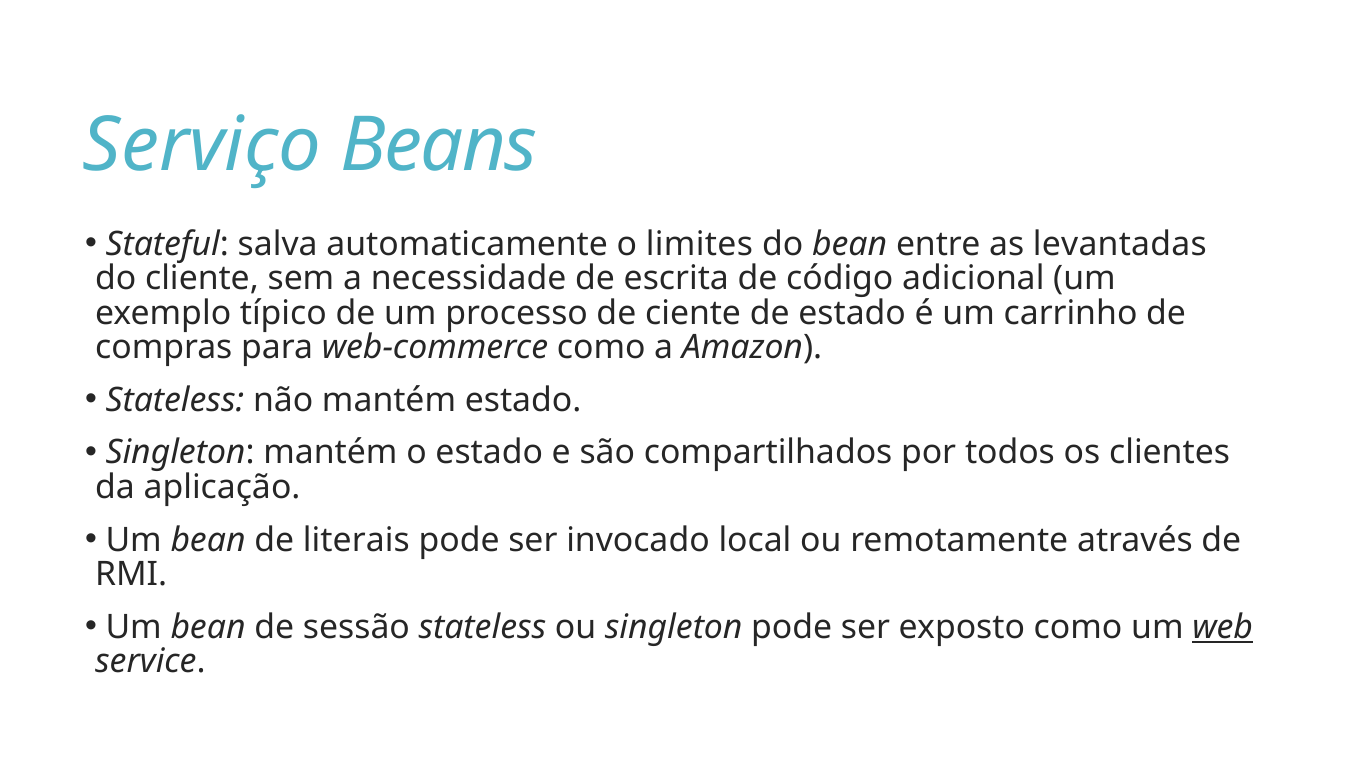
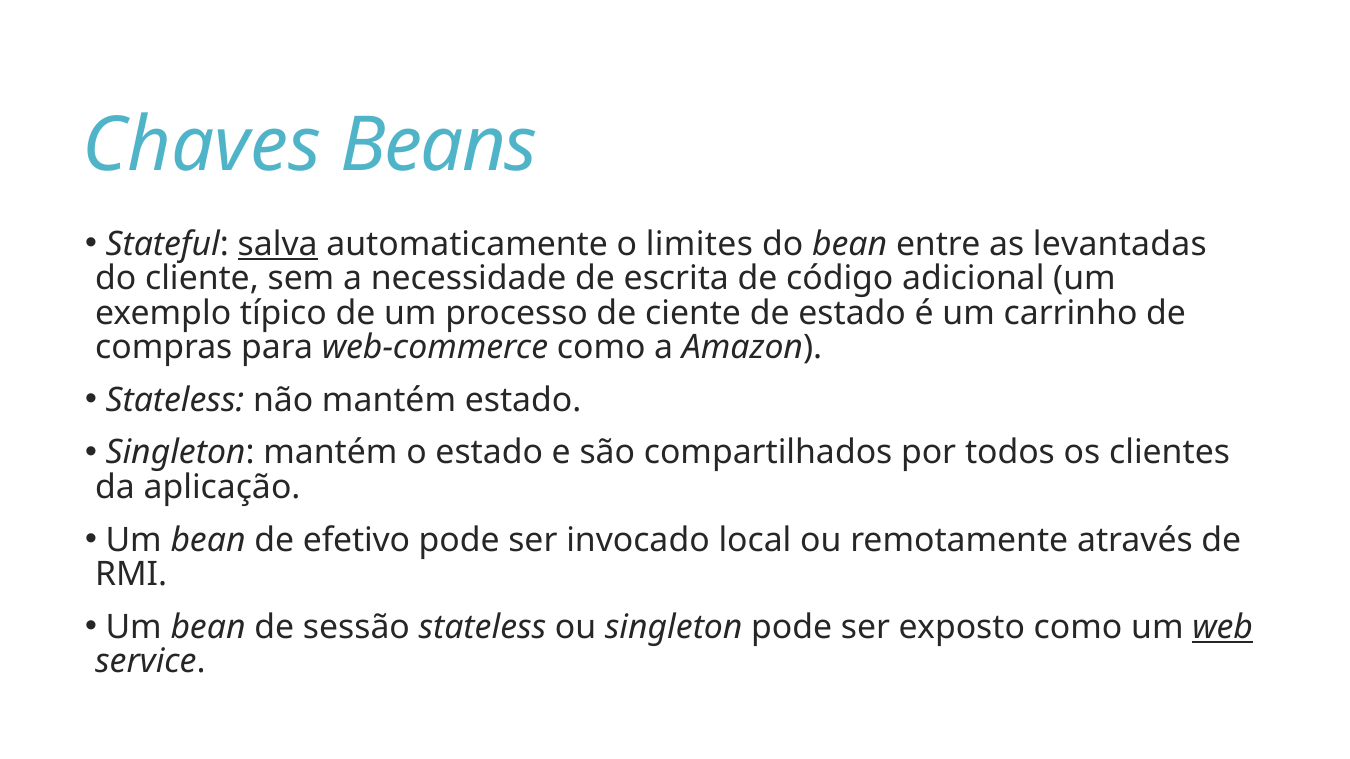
Serviço: Serviço -> Chaves
salva underline: none -> present
literais: literais -> efetivo
